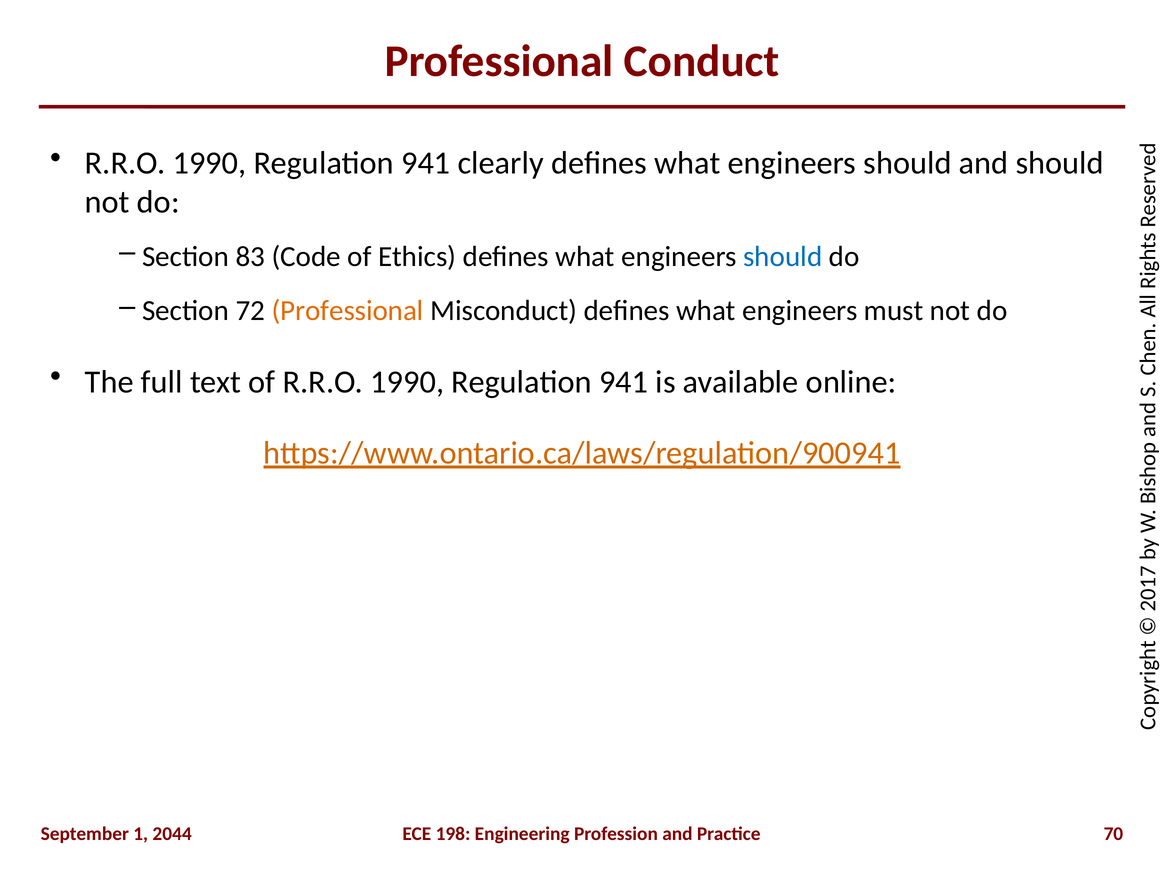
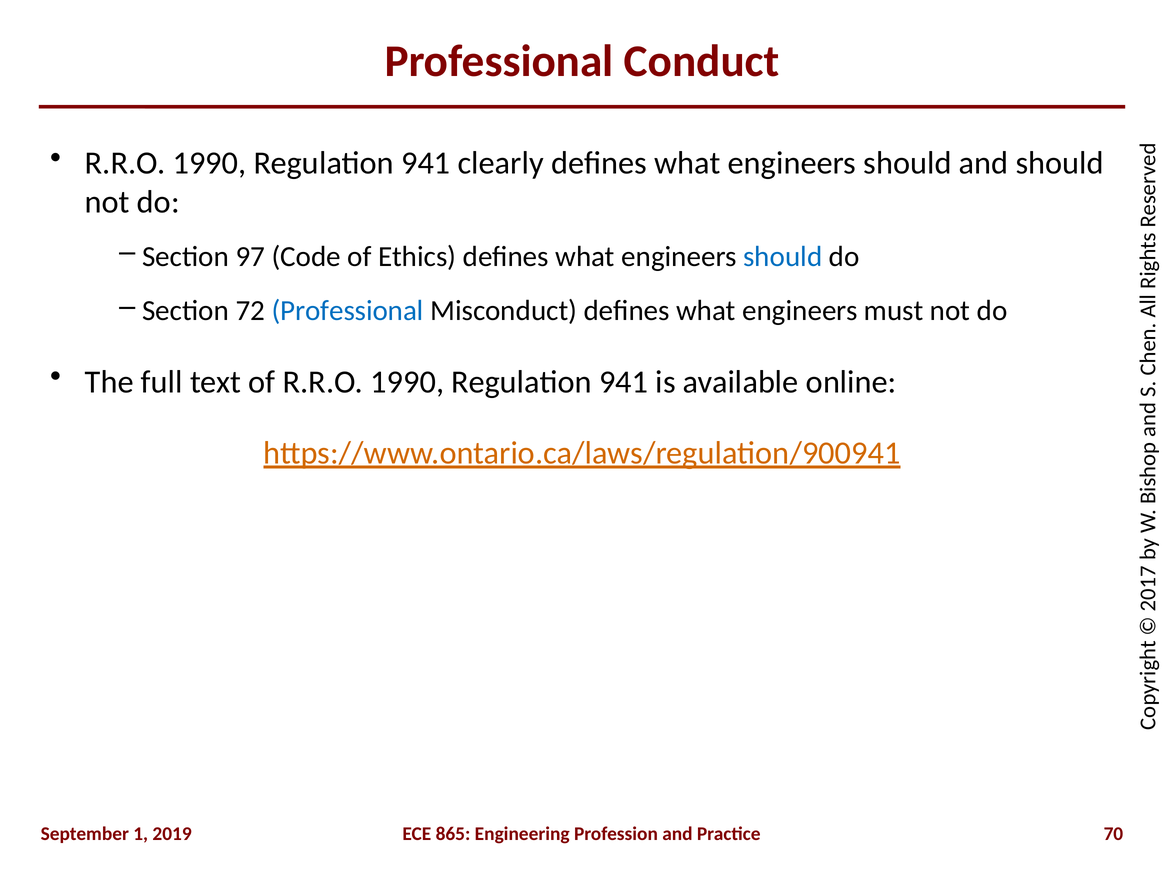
83: 83 -> 97
Professional at (348, 311) colour: orange -> blue
2044: 2044 -> 2019
198: 198 -> 865
